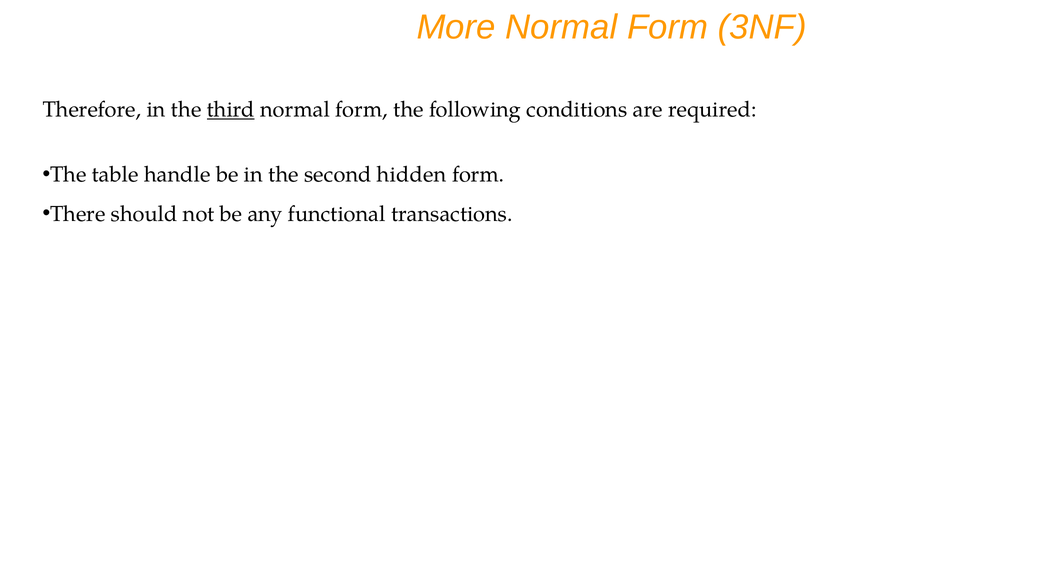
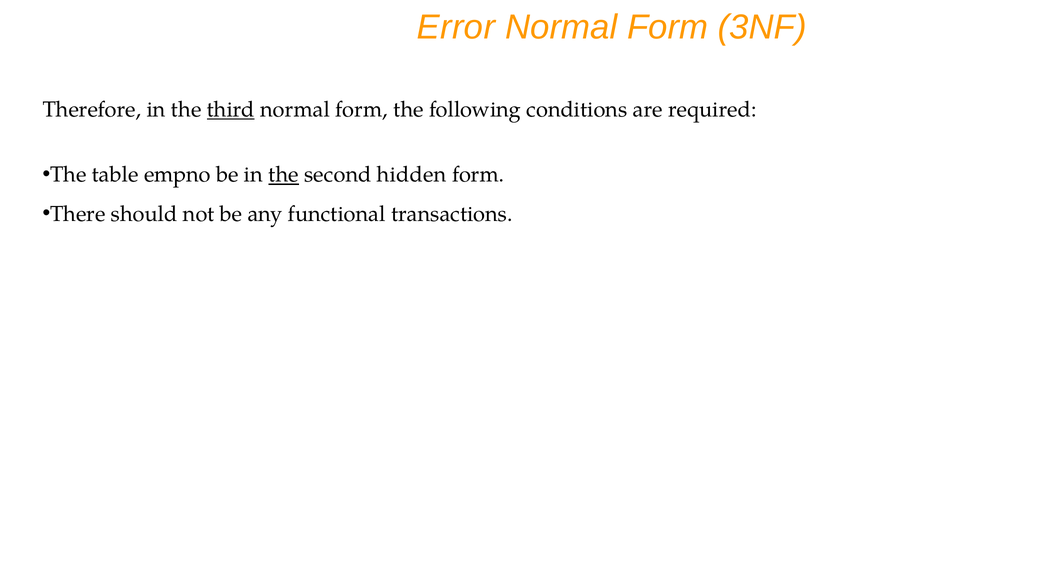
More: More -> Error
handle: handle -> empno
the at (284, 175) underline: none -> present
